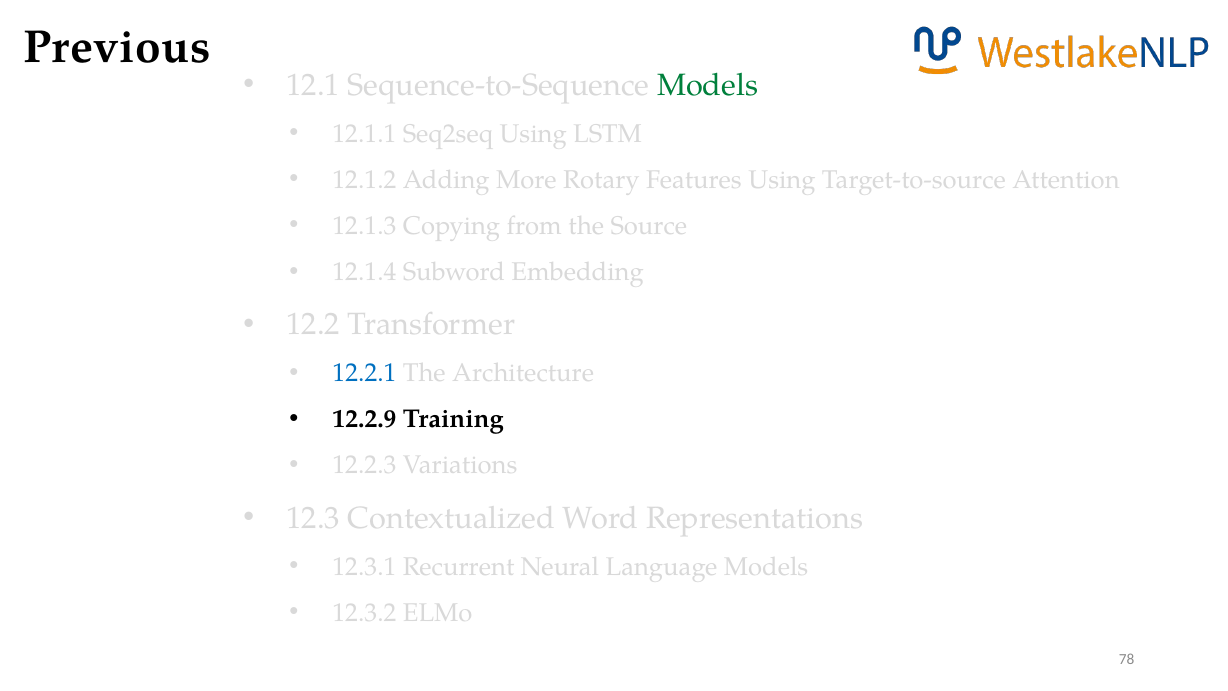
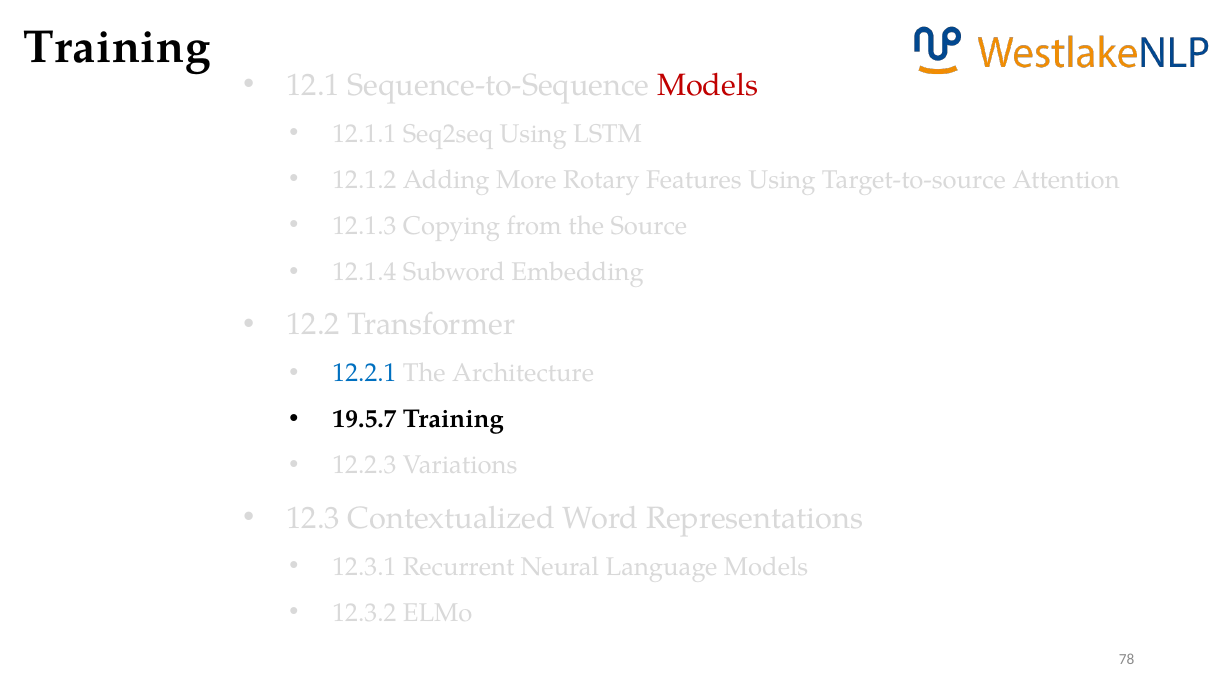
Previous at (117, 48): Previous -> Training
Models at (708, 85) colour: green -> red
12.2.9: 12.2.9 -> 19.5.7
